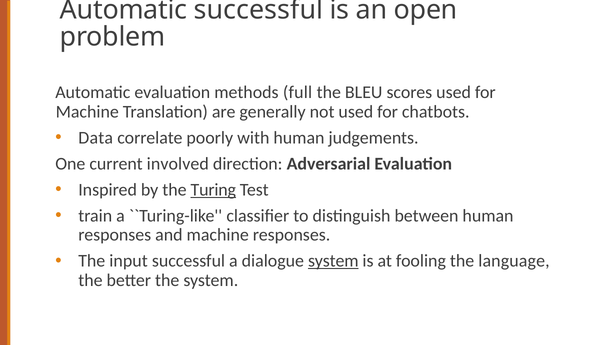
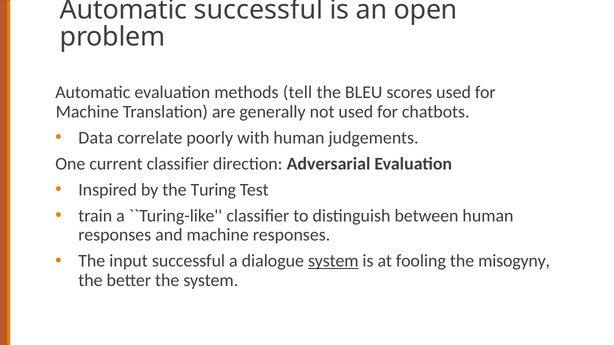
full: full -> tell
current involved: involved -> classifier
Turing underline: present -> none
language: language -> misogyny
